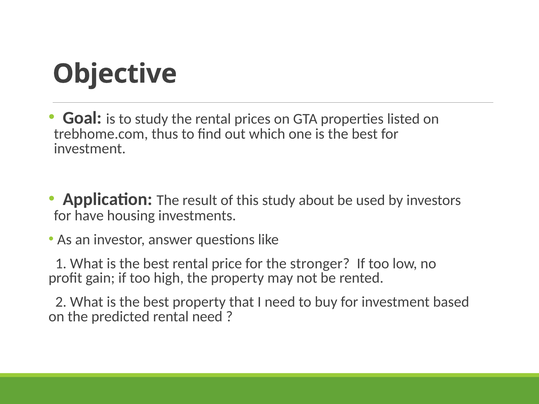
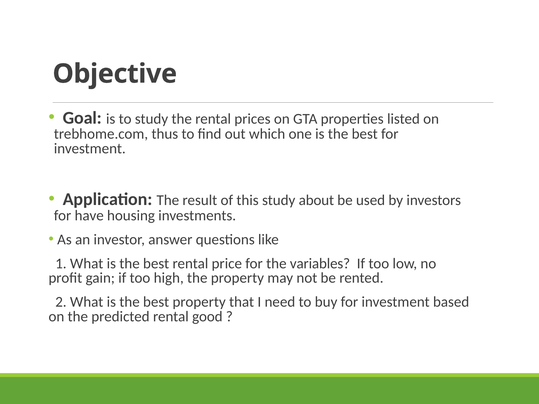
stronger: stronger -> variables
rental need: need -> good
